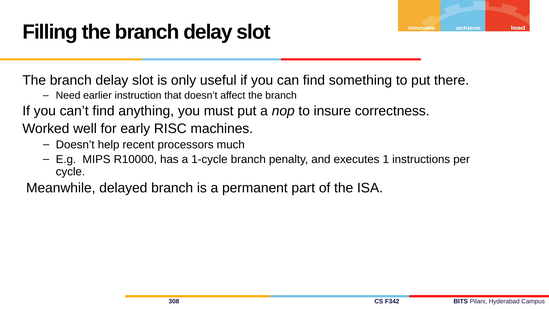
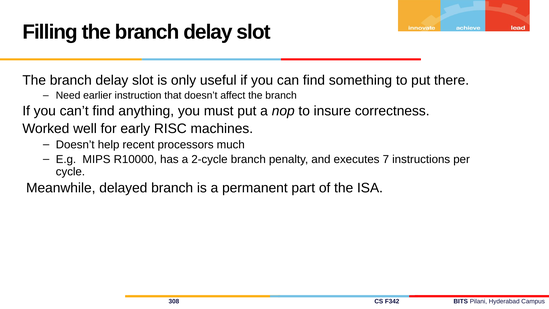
1-cycle: 1-cycle -> 2-cycle
1: 1 -> 7
